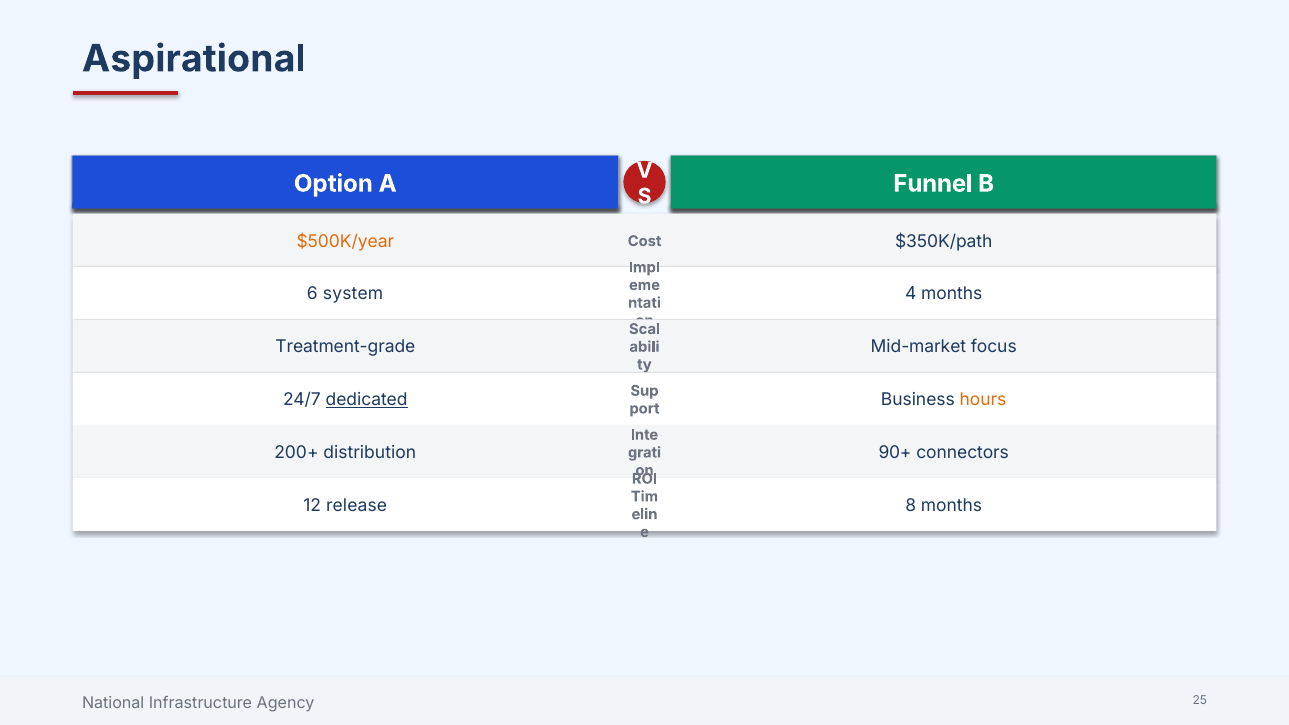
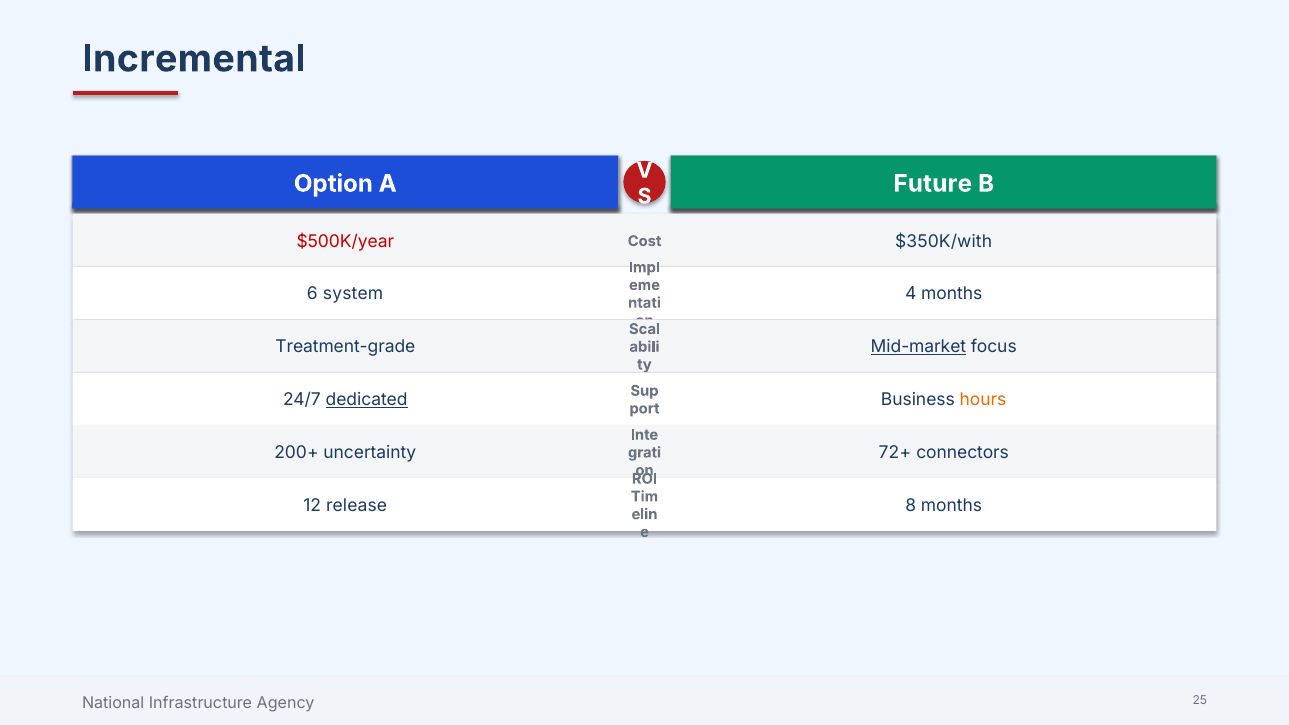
Aspirational: Aspirational -> Incremental
Funnel: Funnel -> Future
$500K/year colour: orange -> red
$350K/path: $350K/path -> $350K/with
Mid-market underline: none -> present
distribution: distribution -> uncertainty
90+: 90+ -> 72+
